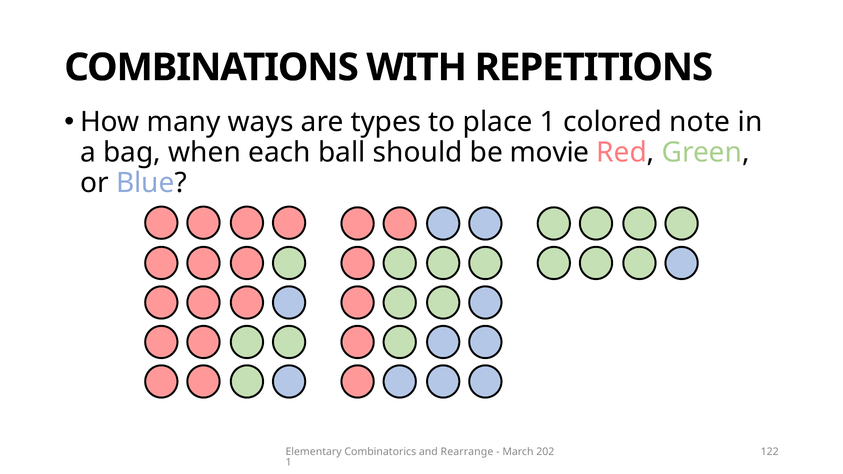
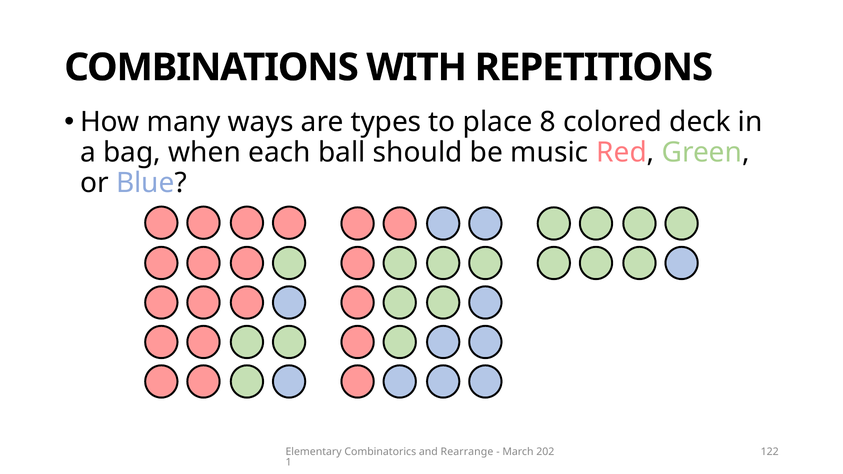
place 1: 1 -> 8
note: note -> deck
movie: movie -> music
